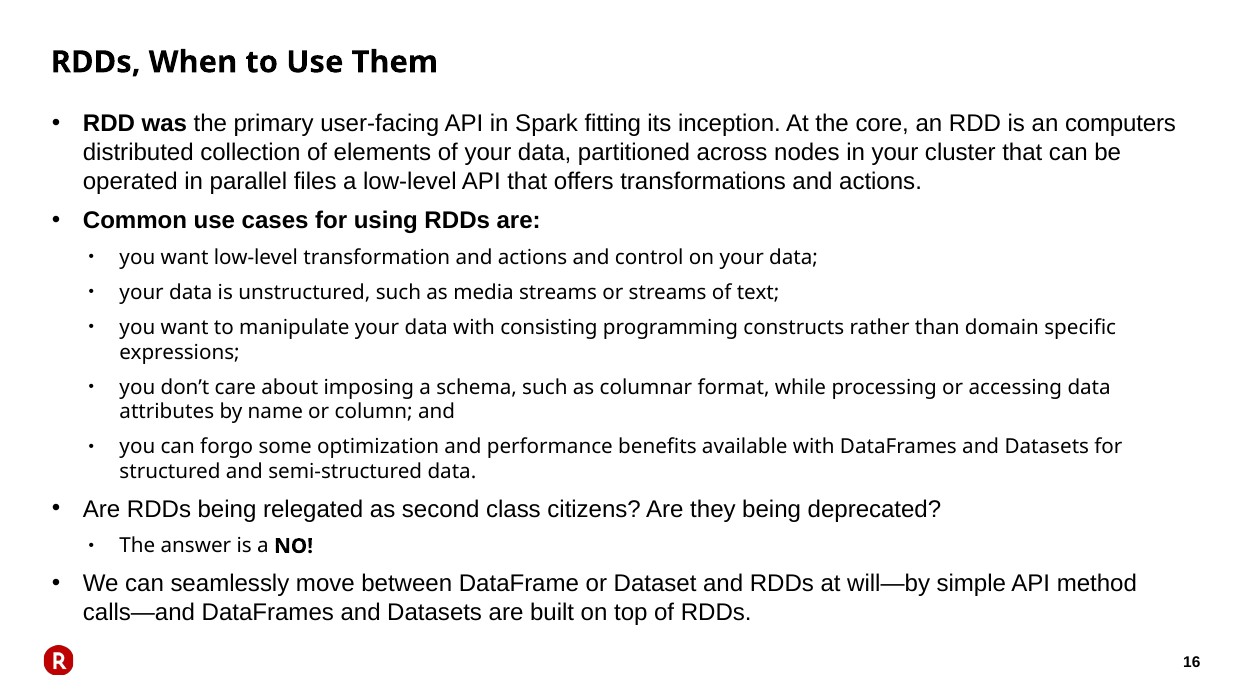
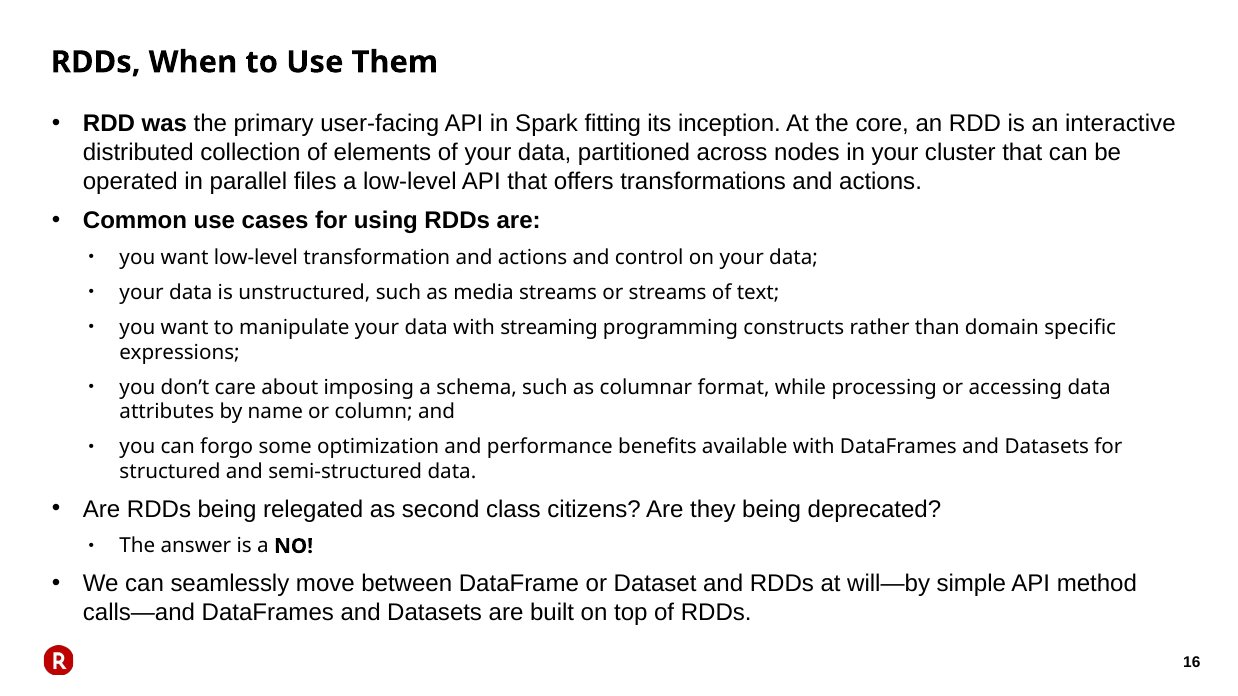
computers: computers -> interactive
consisting: consisting -> streaming
